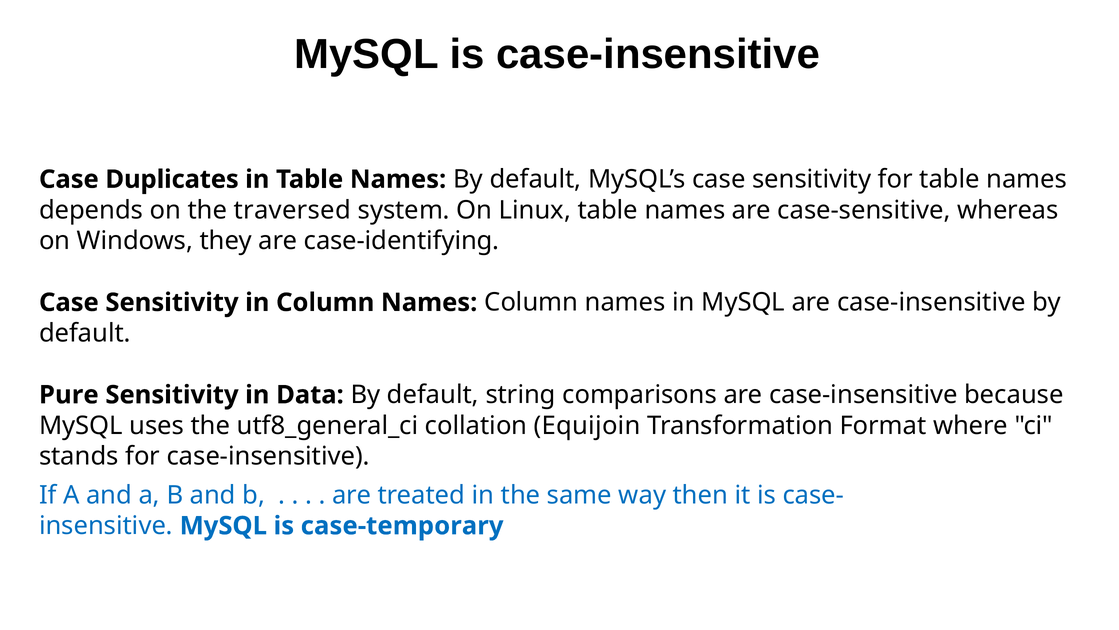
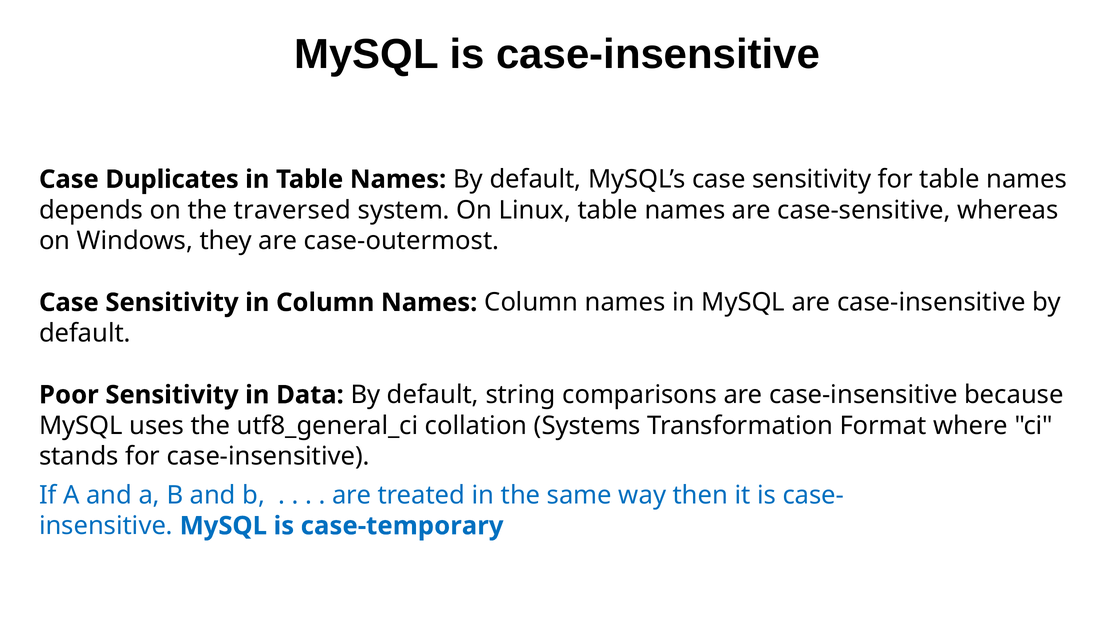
case-identifying: case-identifying -> case-outermost
Pure: Pure -> Poor
Equijoin: Equijoin -> Systems
